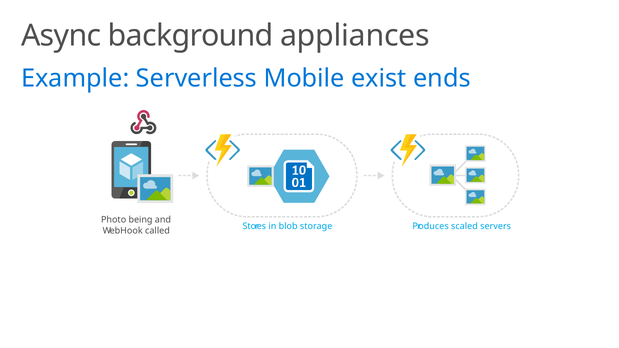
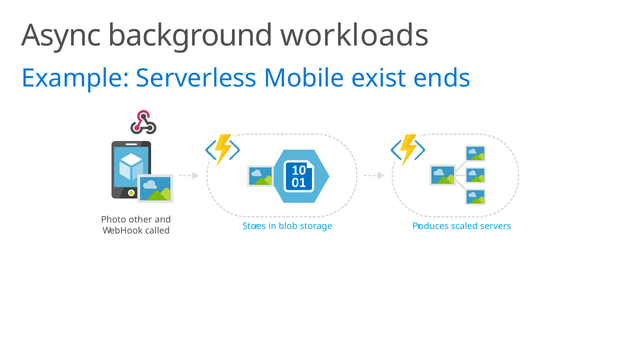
appliances: appliances -> workloads
being: being -> other
